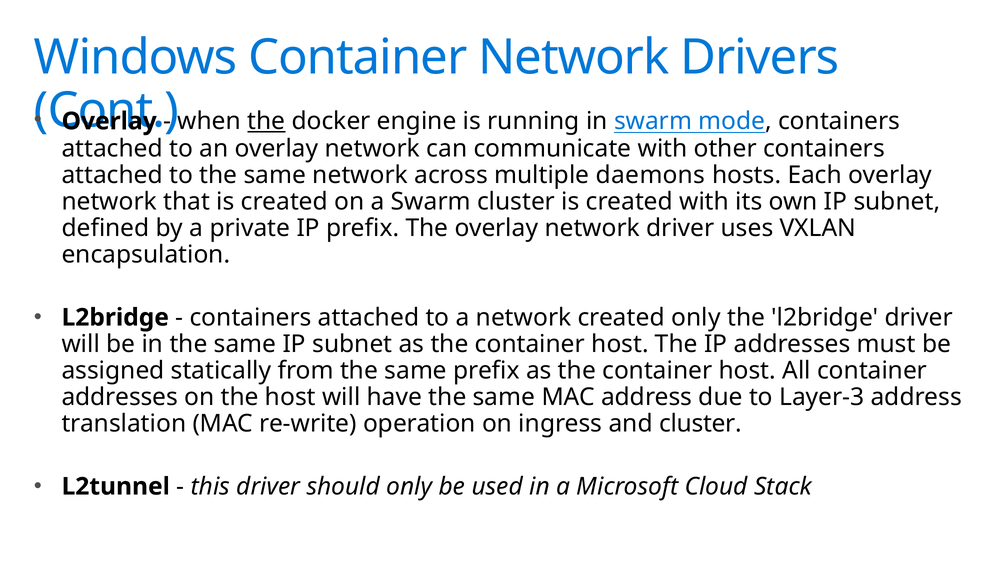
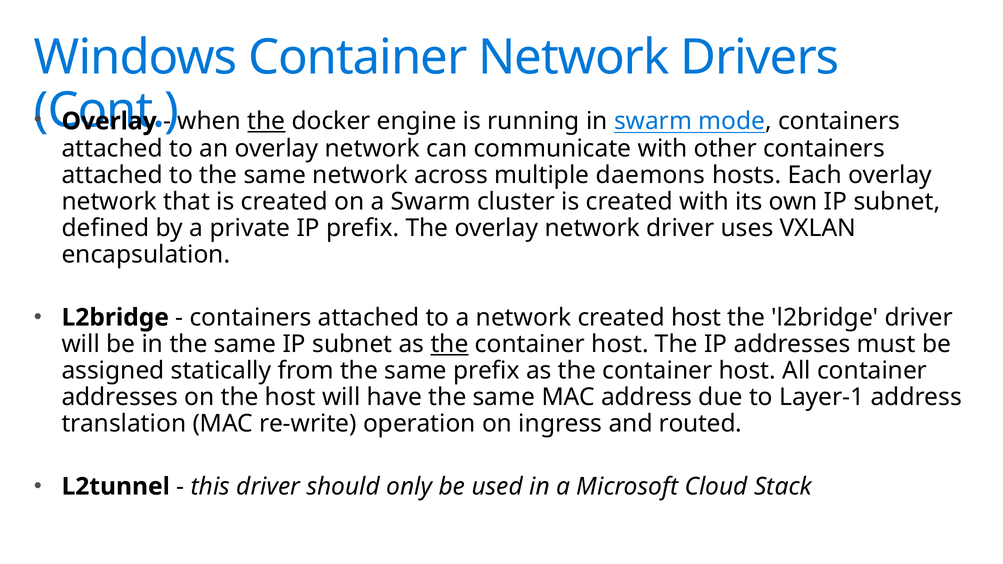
created only: only -> host
the at (450, 344) underline: none -> present
Layer-3: Layer-3 -> Layer-1
and cluster: cluster -> routed
